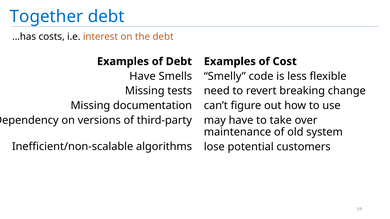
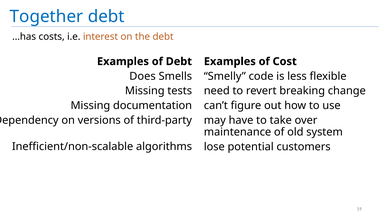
Have at (143, 76): Have -> Does
